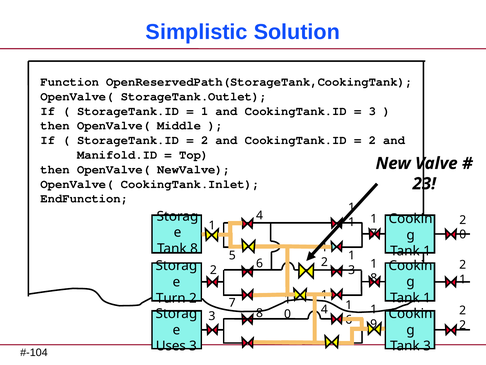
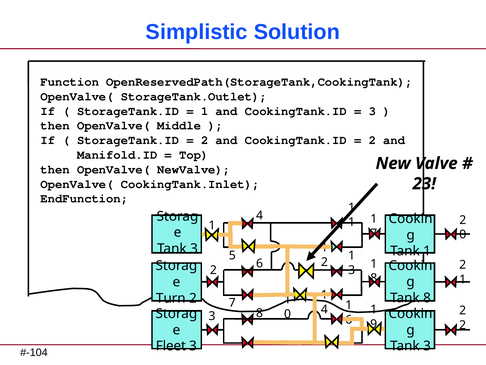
8 at (194, 248): 8 -> 3
1 at (427, 298): 1 -> 8
Uses: Uses -> Fleet
